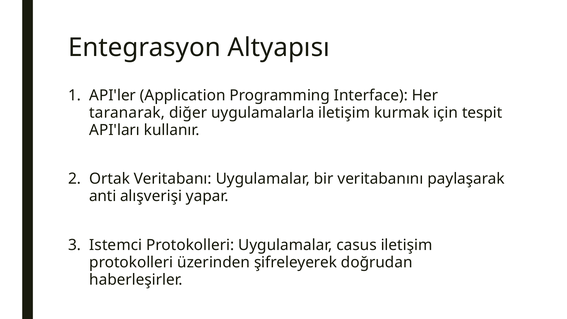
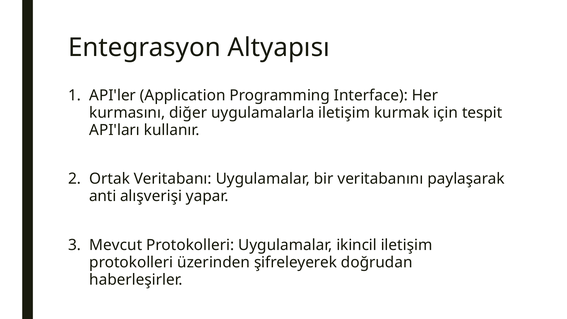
taranarak: taranarak -> kurmasını
Istemci: Istemci -> Mevcut
casus: casus -> ikincil
